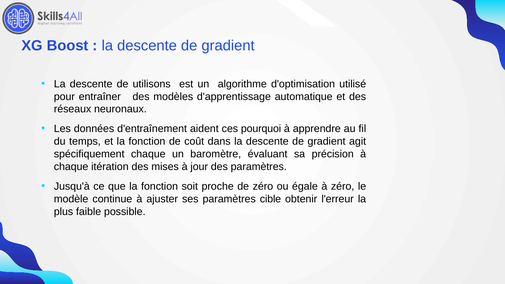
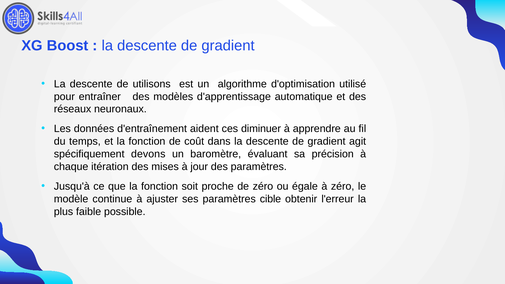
pourquoi: pourquoi -> diminuer
spécifiquement chaque: chaque -> devons
